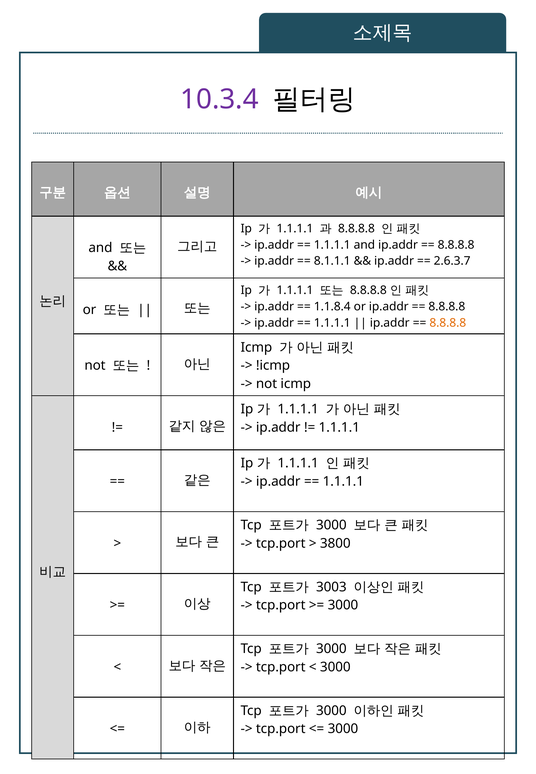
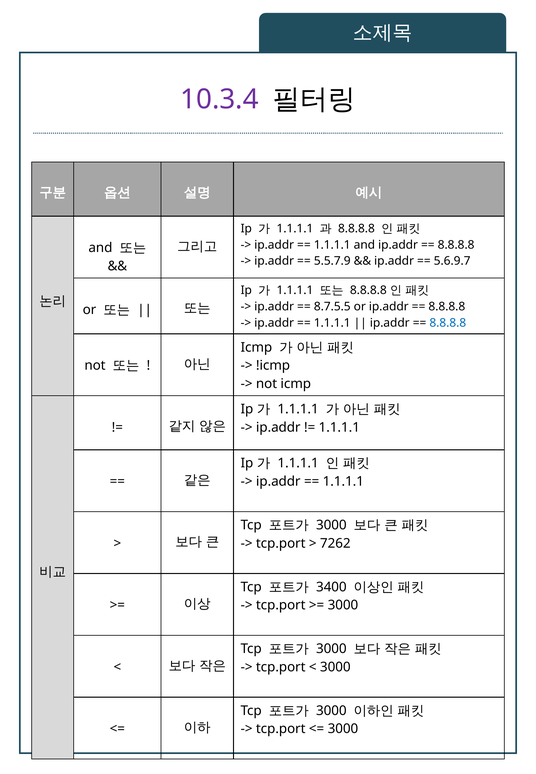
8.1.1.1: 8.1.1.1 -> 5.5.7.9
2.6.3.7: 2.6.3.7 -> 5.6.9.7
1.1.8.4: 1.1.8.4 -> 8.7.5.5
8.8.8.8 at (448, 323) colour: orange -> blue
3800: 3800 -> 7262
3003: 3003 -> 3400
